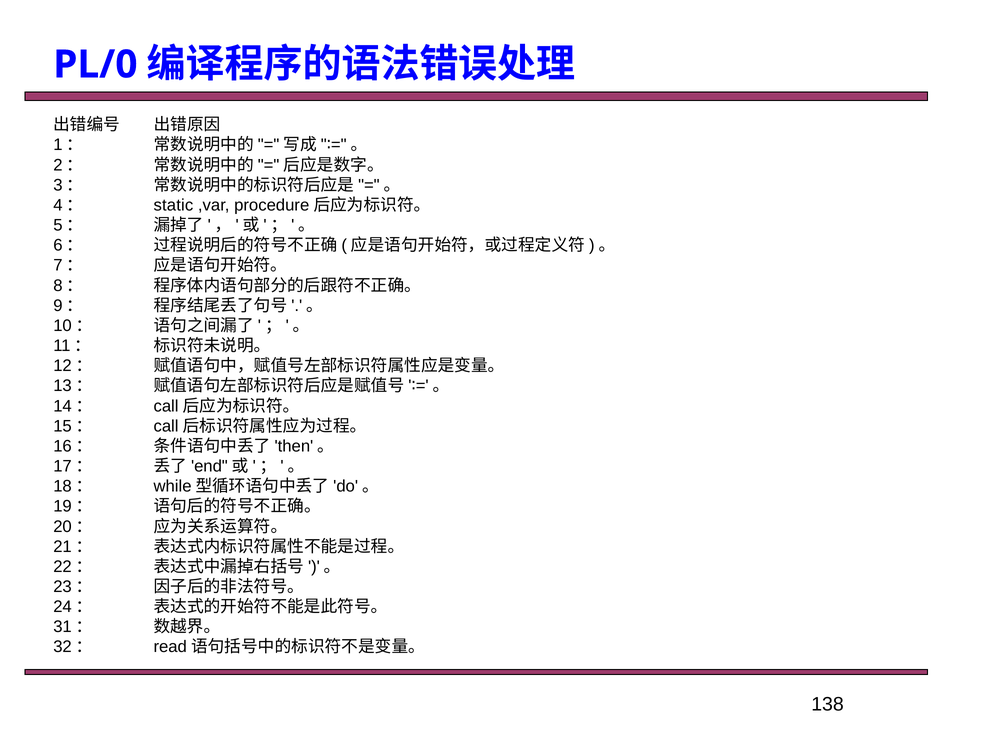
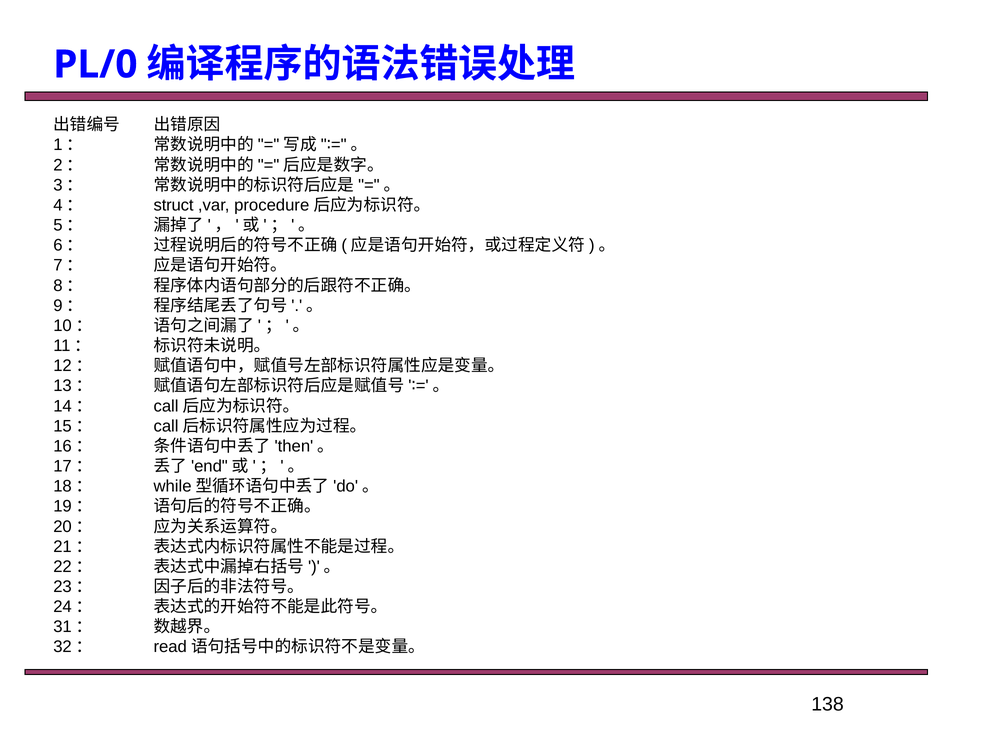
static: static -> struct
